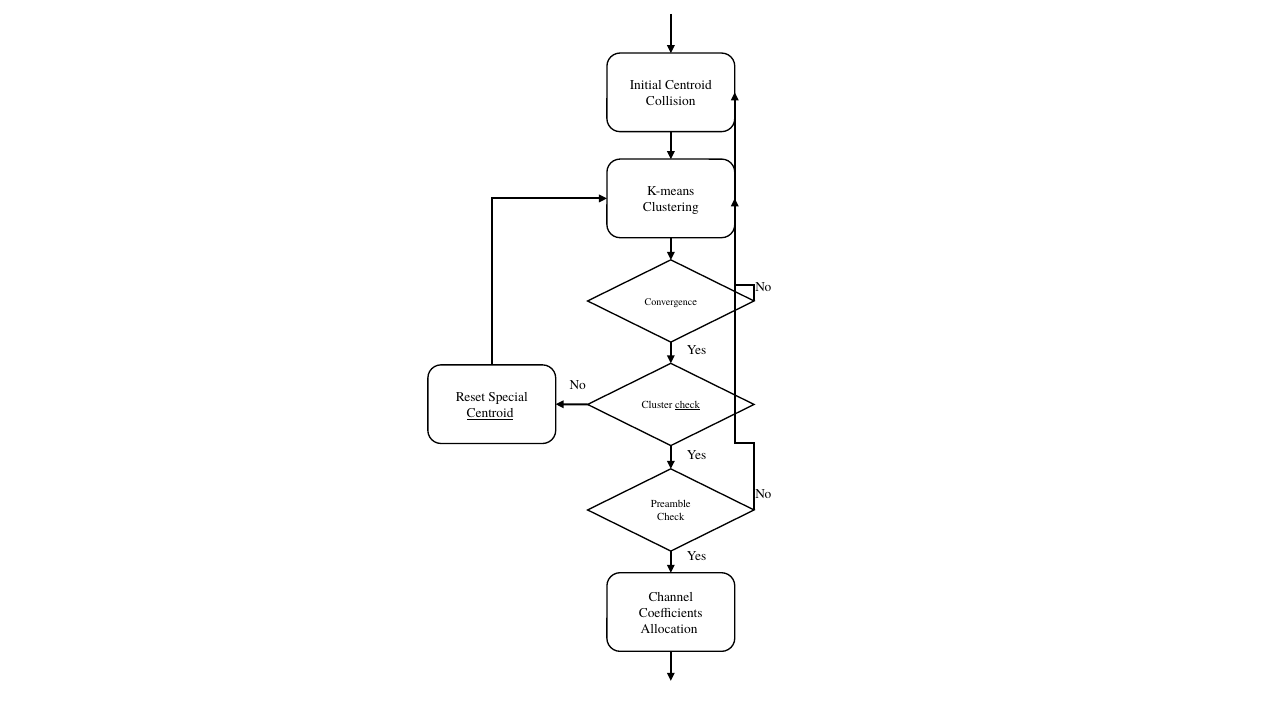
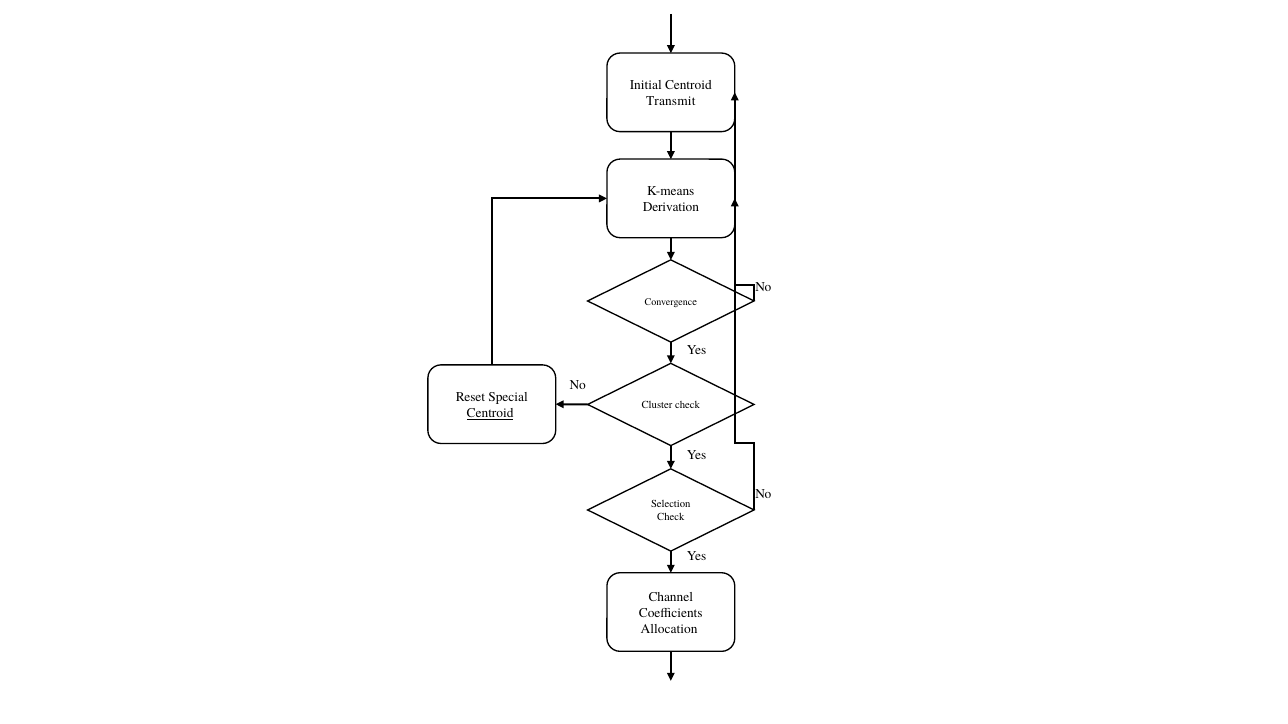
Collision: Collision -> Transmit
Clustering: Clustering -> Derivation
check at (688, 405) underline: present -> none
Preamble: Preamble -> Selection
